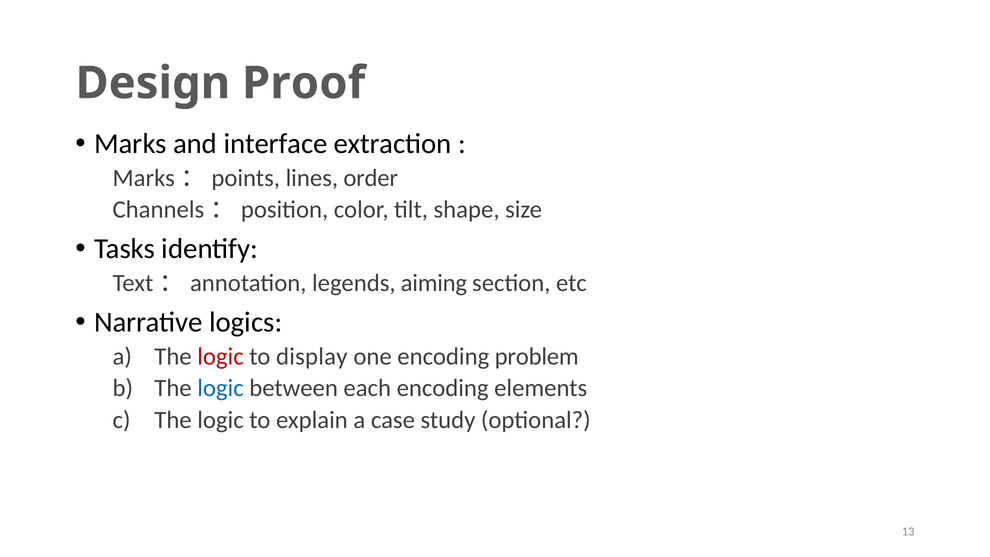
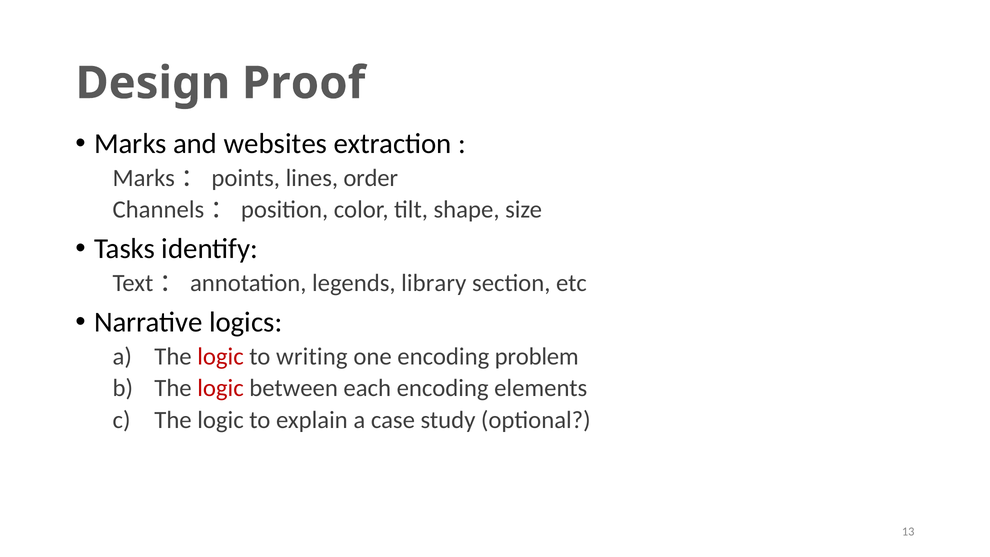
interface: interface -> websites
aiming: aiming -> library
display: display -> writing
logic at (221, 388) colour: blue -> red
